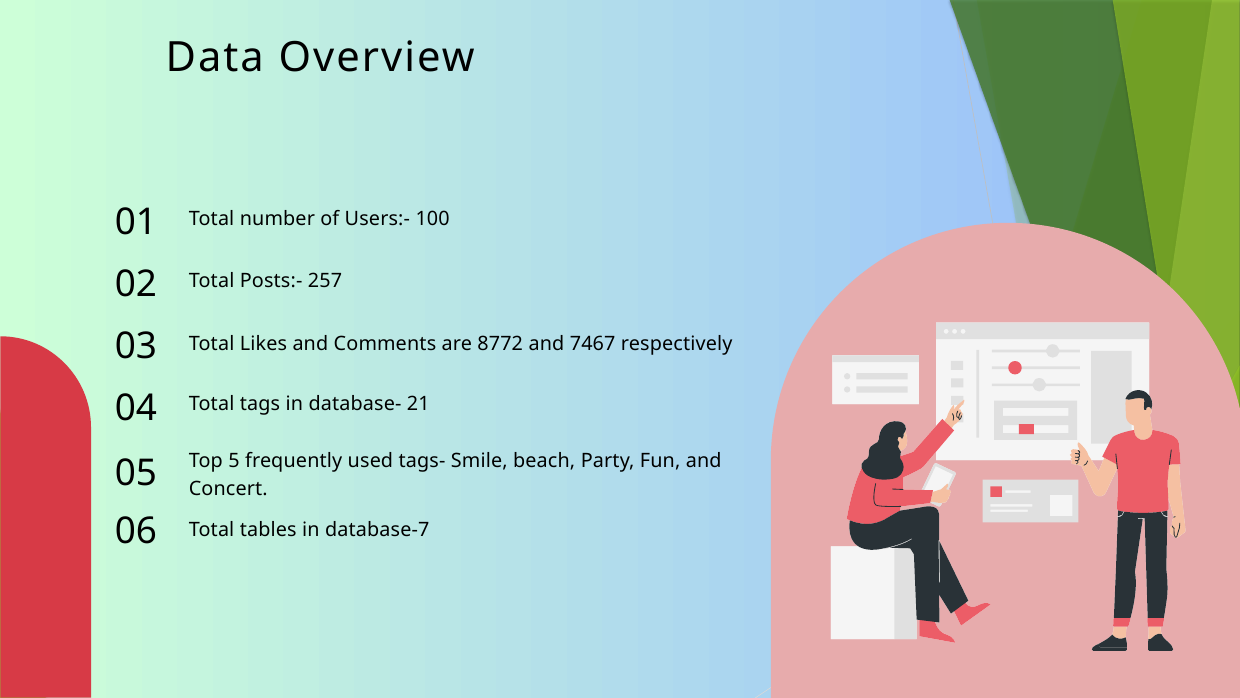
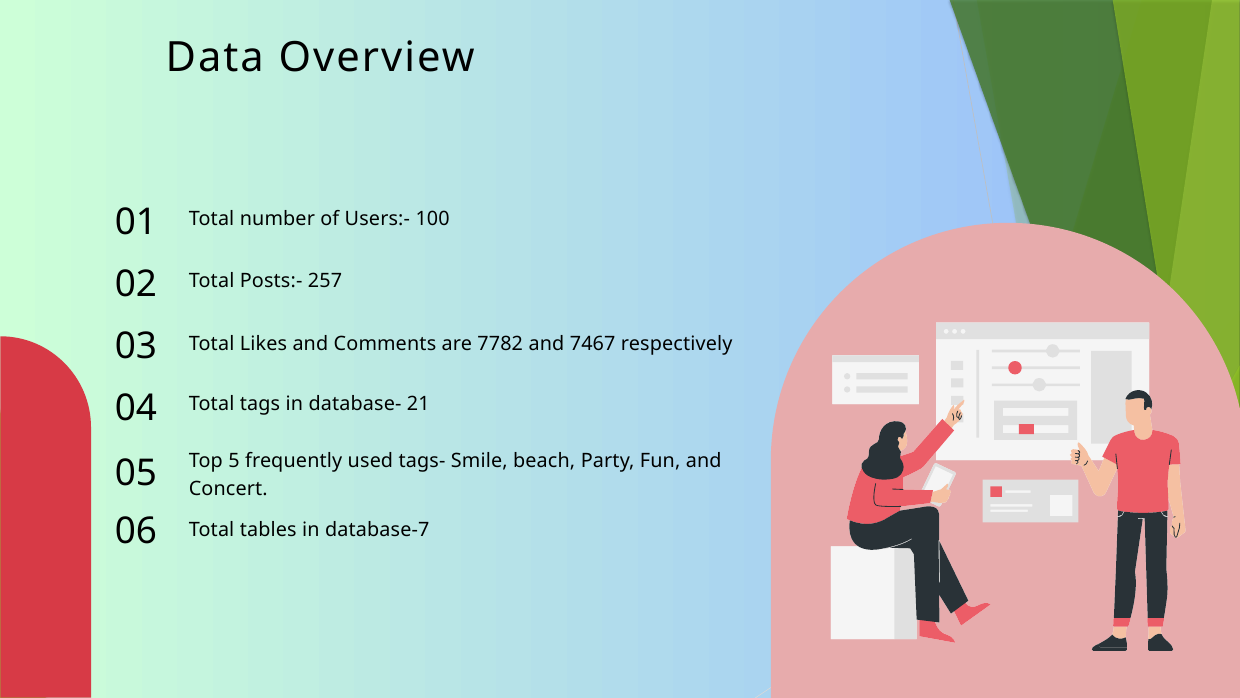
8772: 8772 -> 7782
